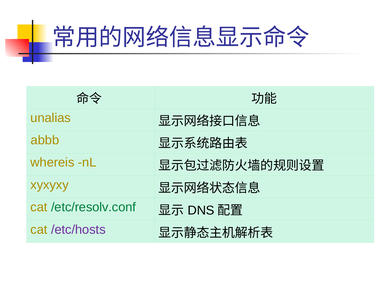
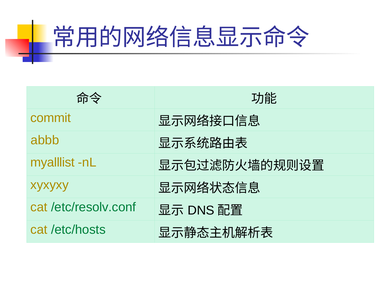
unalias: unalias -> commit
whereis: whereis -> myalllist
/etc/hosts colour: purple -> green
